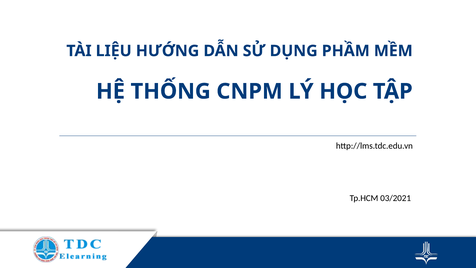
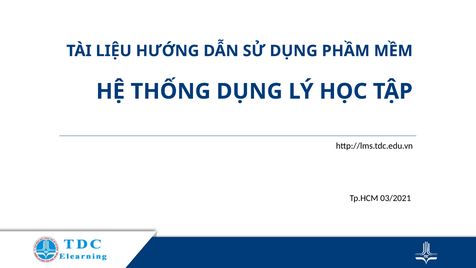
THỐNG CNPM: CNPM -> DỤNG
